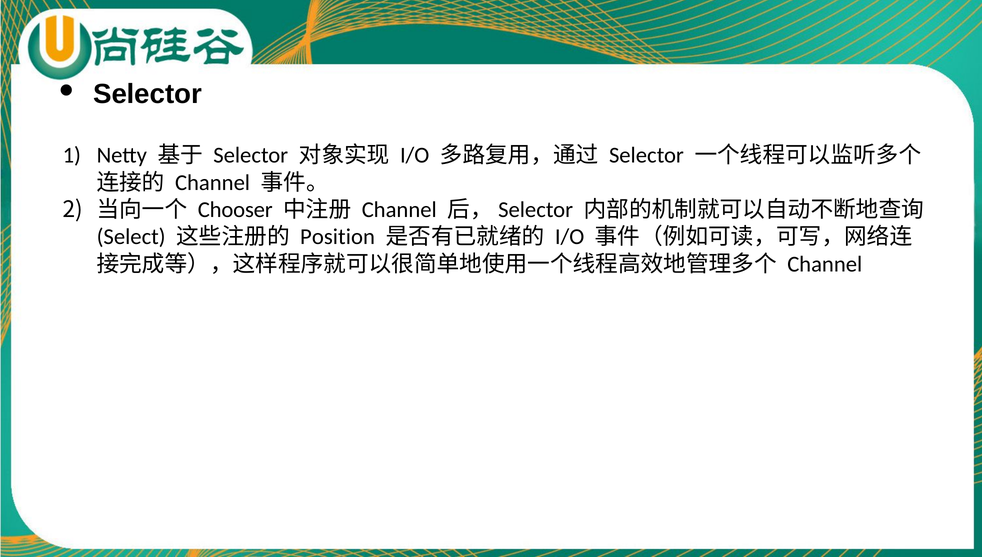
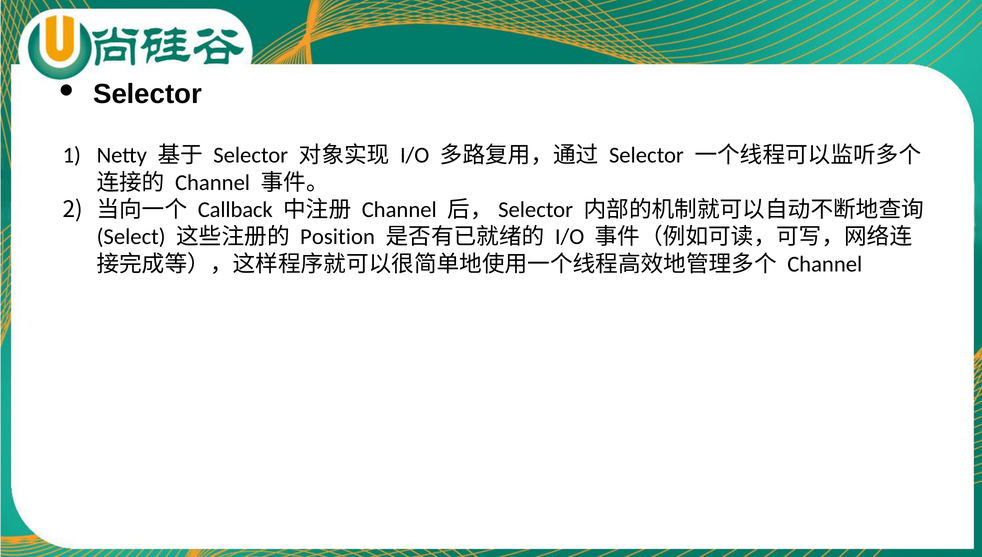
Chooser: Chooser -> Callback
